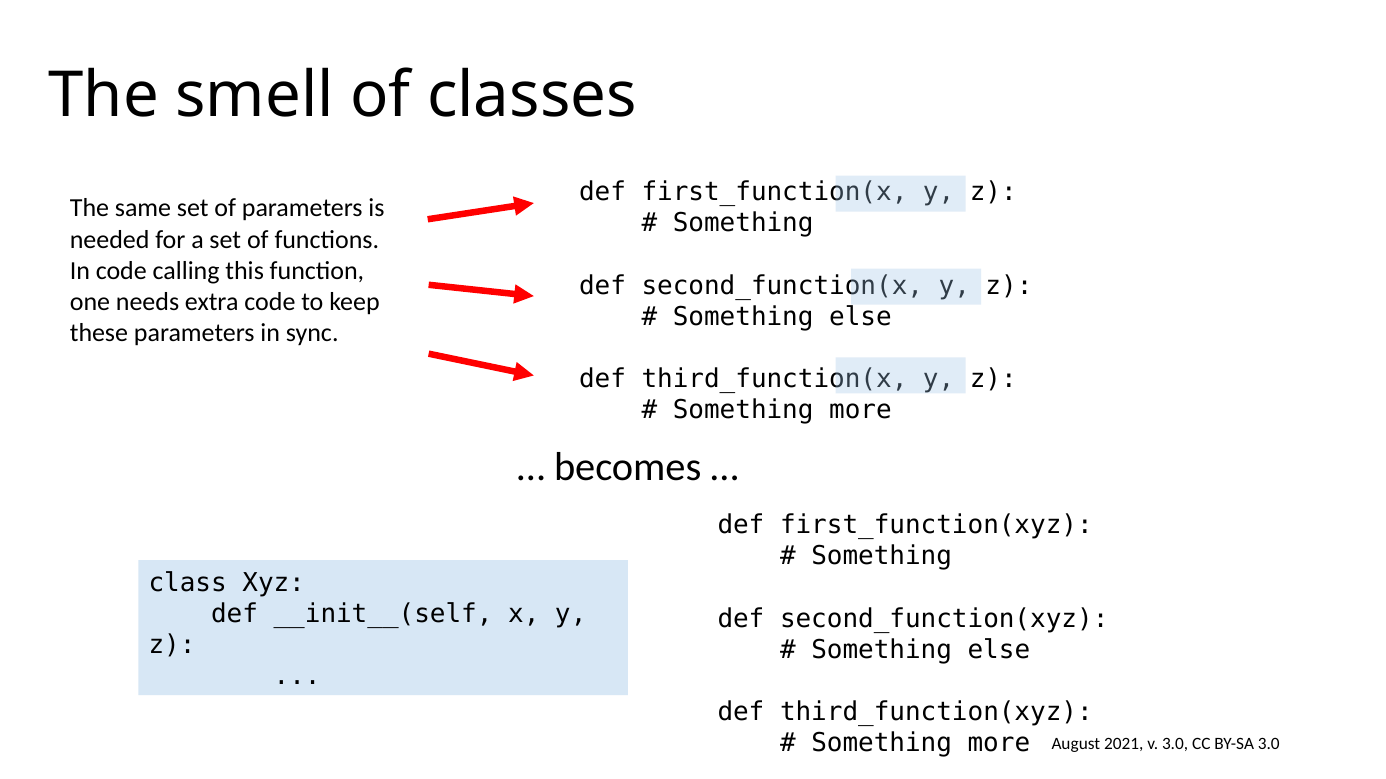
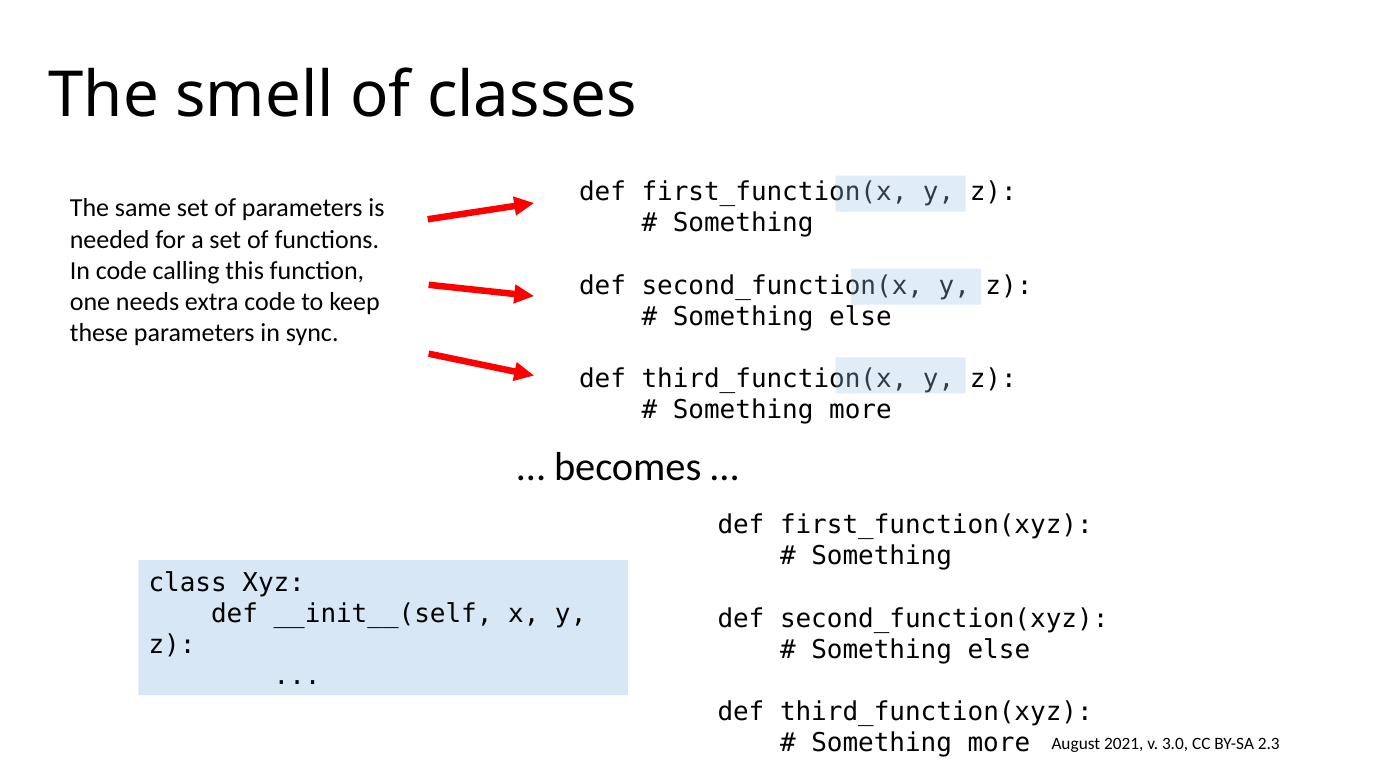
BY-SA 3.0: 3.0 -> 2.3
